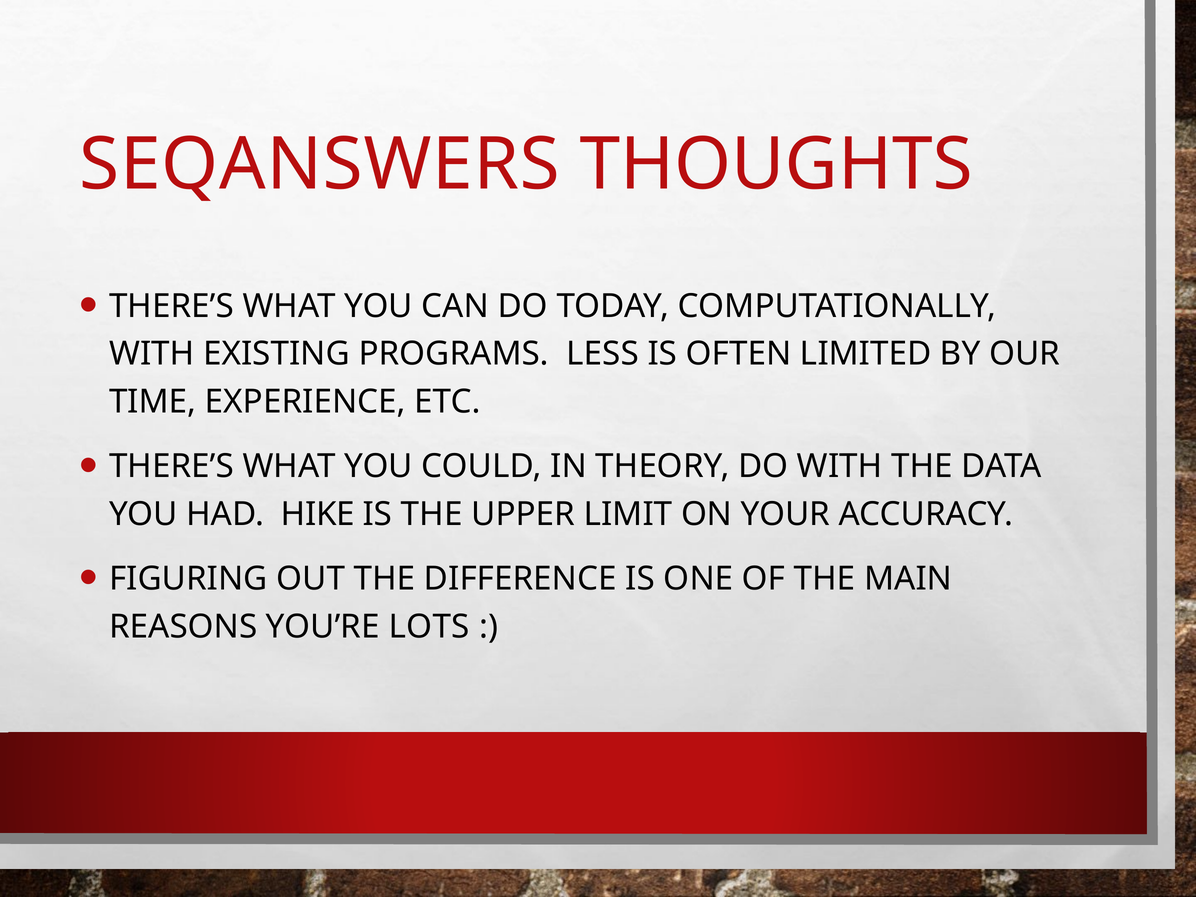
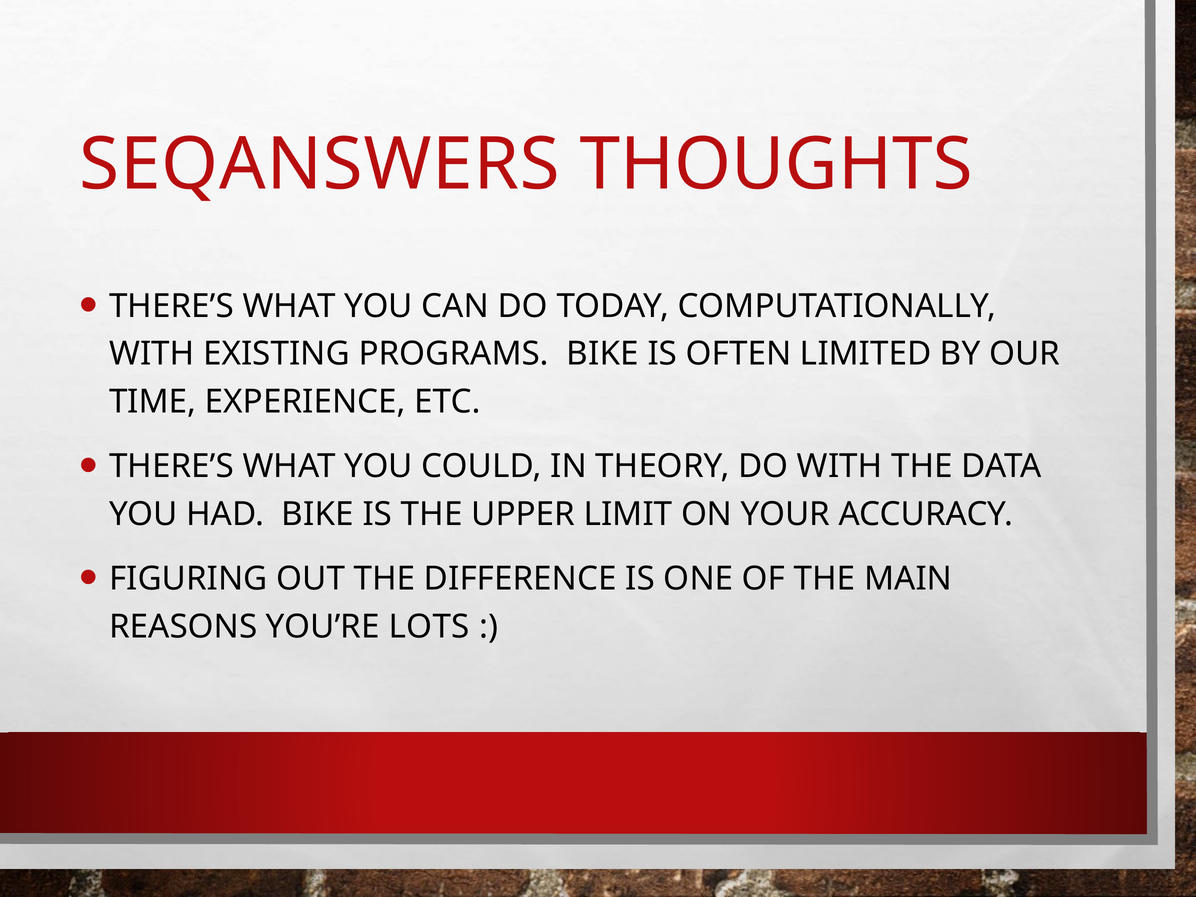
PROGRAMS LESS: LESS -> BIKE
HAD HIKE: HIKE -> BIKE
